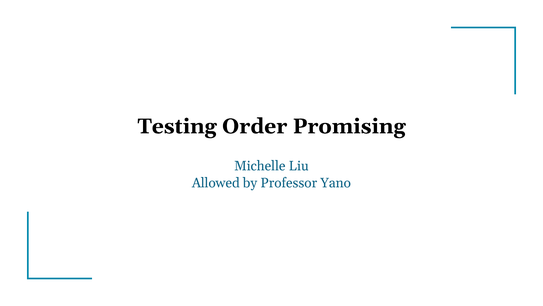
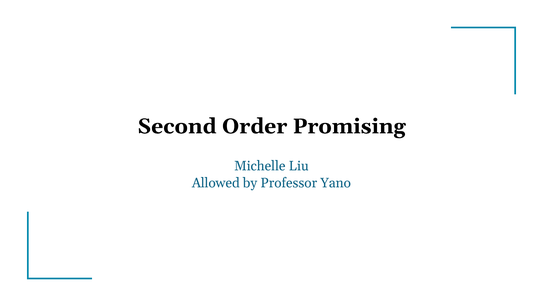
Testing: Testing -> Second
